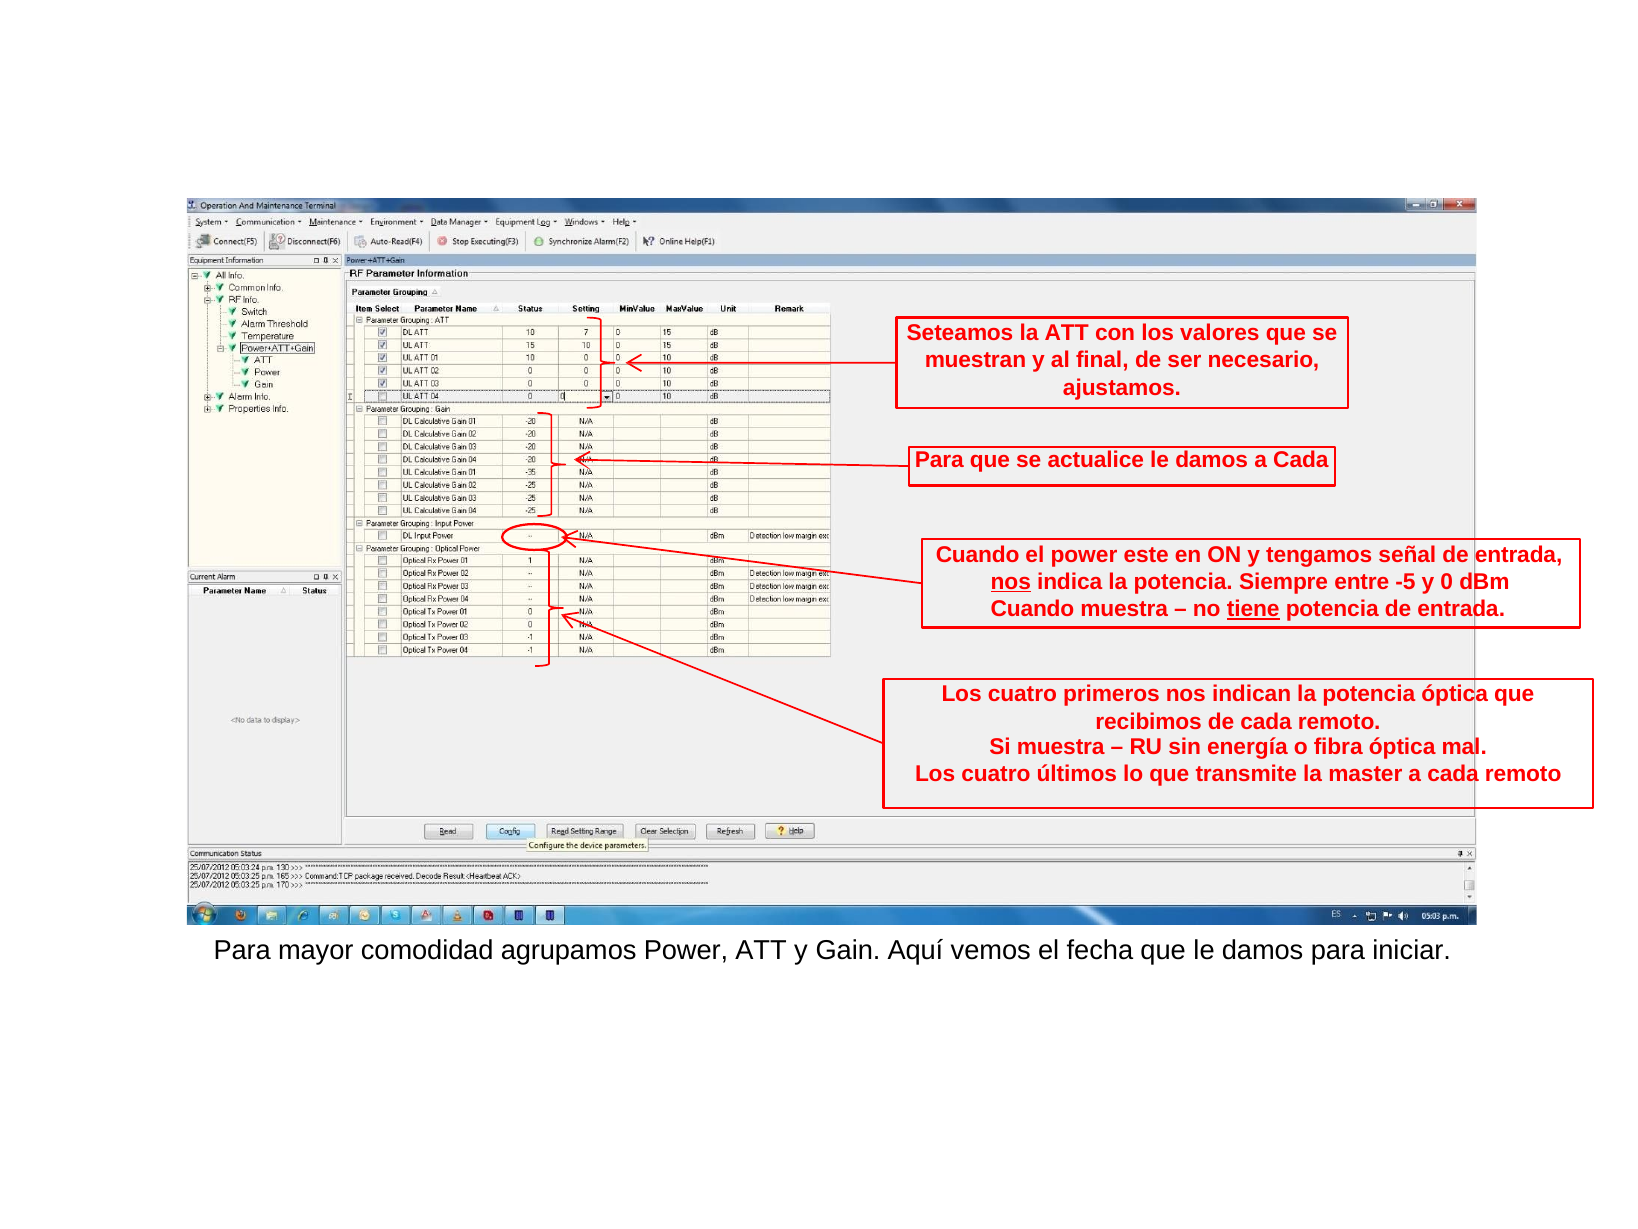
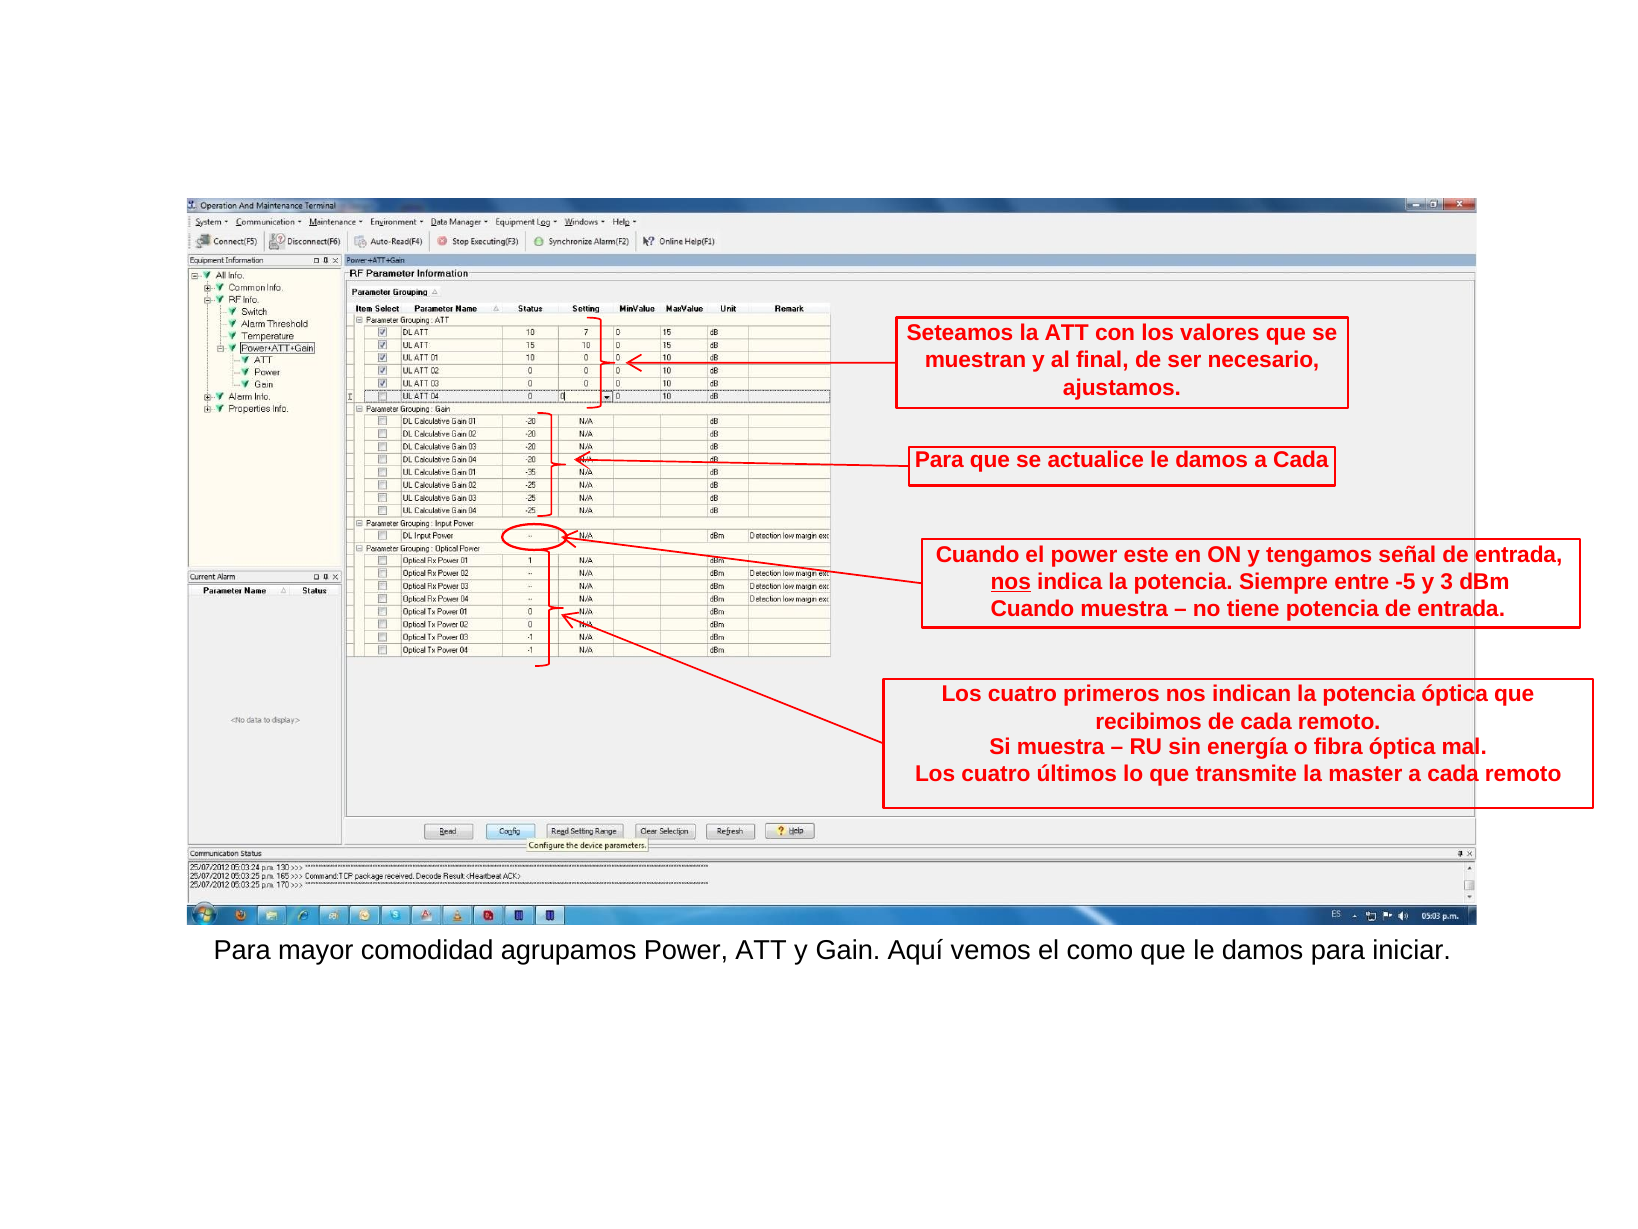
0: 0 -> 3
tiene underline: present -> none
fecha: fecha -> como
